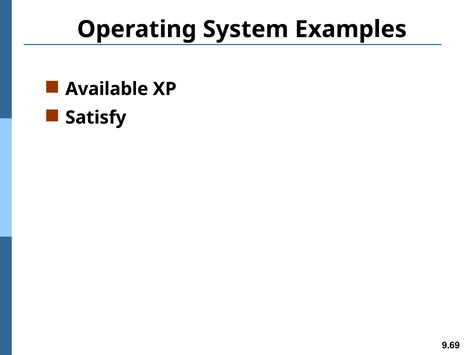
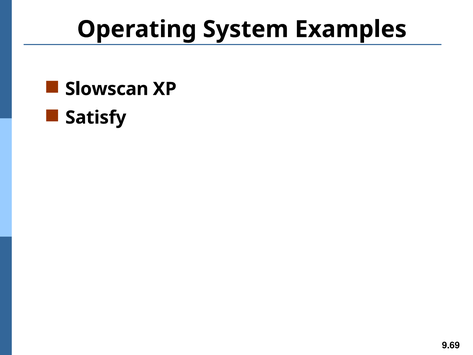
Available: Available -> Slowscan
